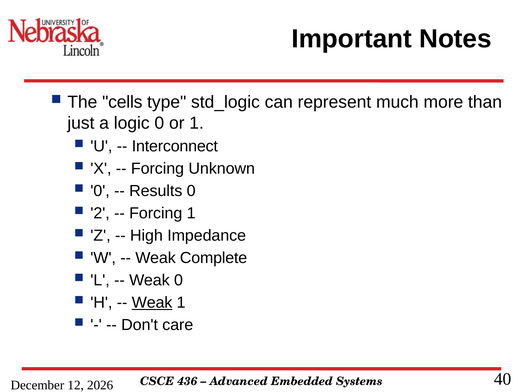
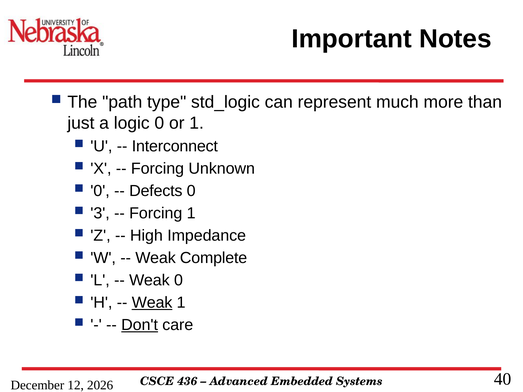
cells: cells -> path
Results: Results -> Defects
2: 2 -> 3
Don't underline: none -> present
